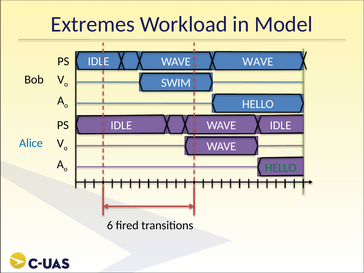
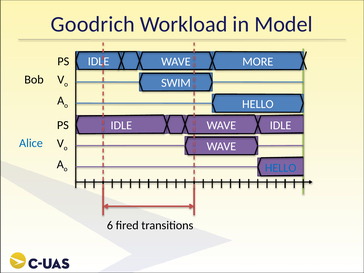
Extremes: Extremes -> Goodrich
WAVE at (258, 62): WAVE -> MORE
HELLO at (281, 168) colour: green -> blue
